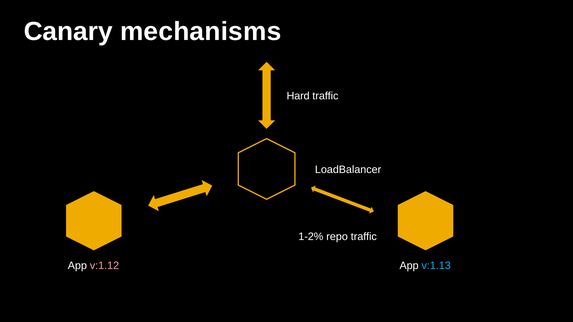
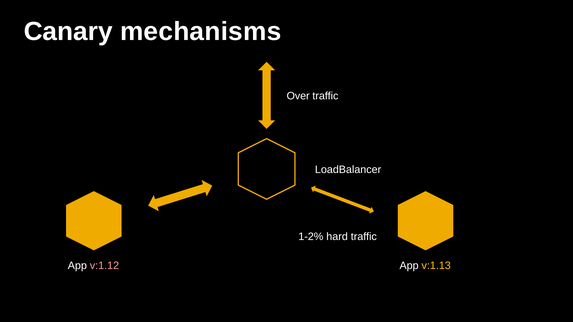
Hard: Hard -> Over
repo: repo -> hard
v:1.13 colour: light blue -> yellow
